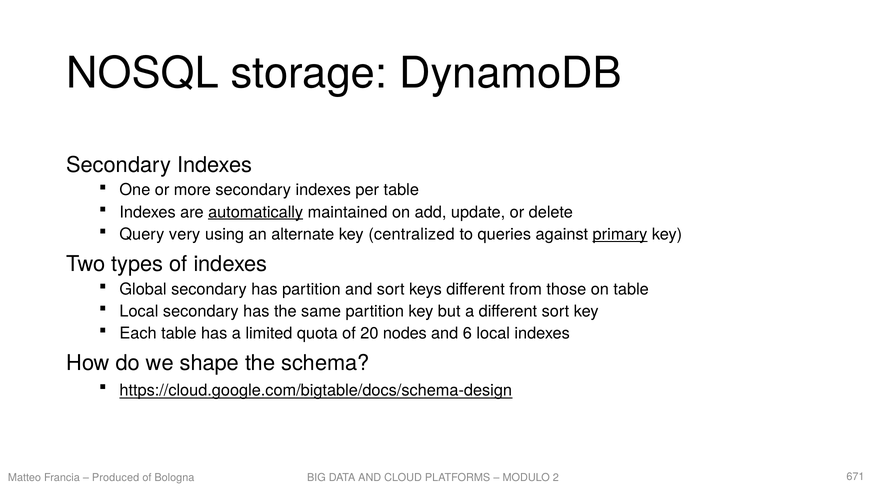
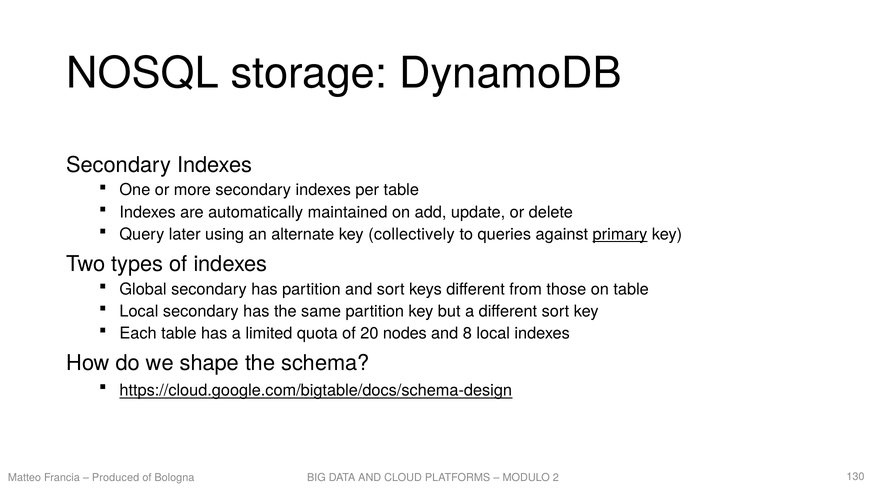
automatically underline: present -> none
very: very -> later
centralized: centralized -> collectively
6: 6 -> 8
671: 671 -> 130
